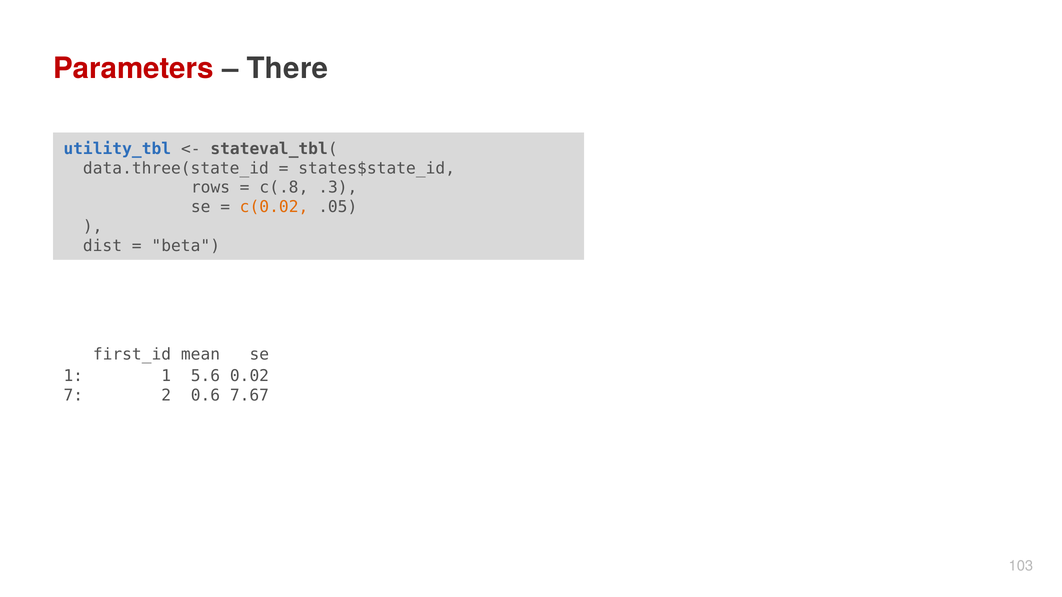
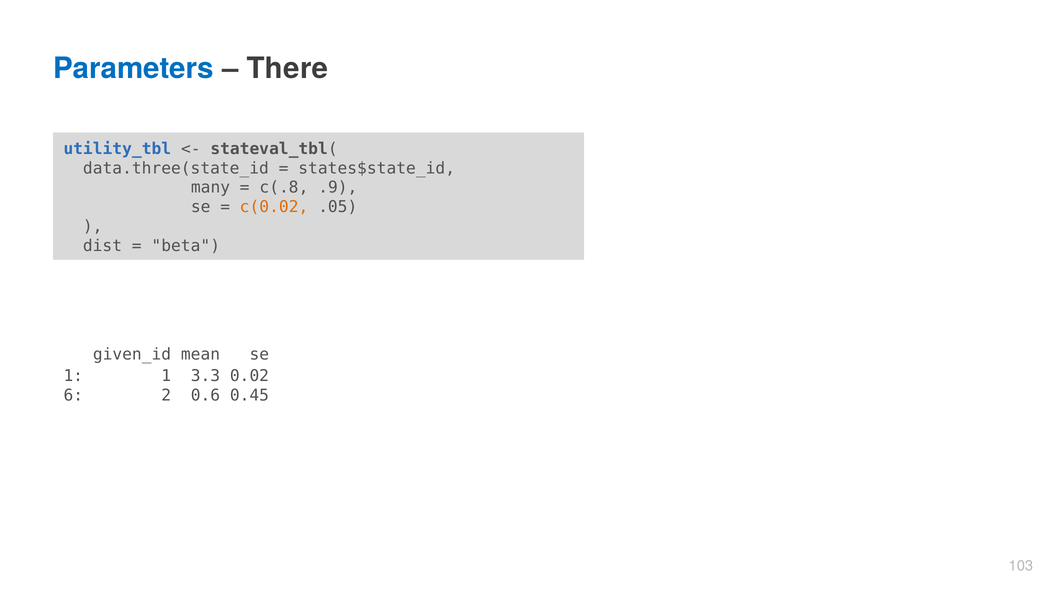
Parameters colour: red -> blue
rows: rows -> many
.3: .3 -> .9
first_id: first_id -> given_id
5.6: 5.6 -> 3.3
7: 7 -> 6
7.67: 7.67 -> 0.45
